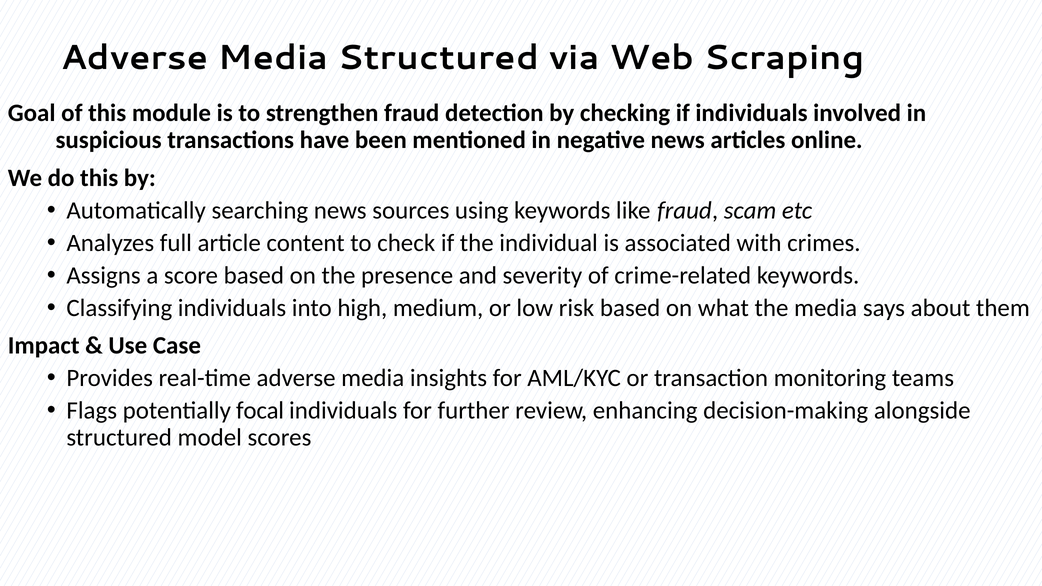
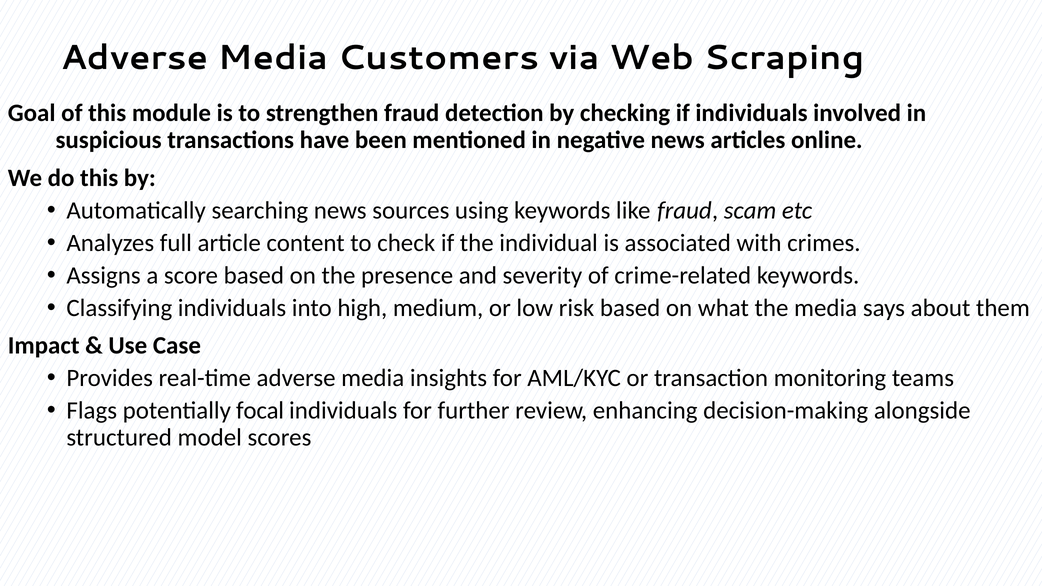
Media Structured: Structured -> Customers
